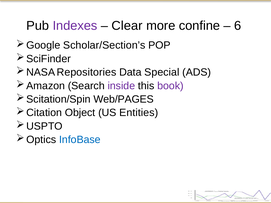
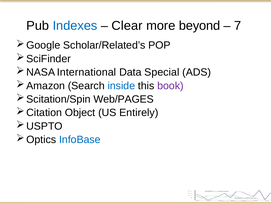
Indexes colour: purple -> blue
confine: confine -> beyond
6: 6 -> 7
Scholar/Section’s: Scholar/Section’s -> Scholar/Related’s
Repositories: Repositories -> International
inside colour: purple -> blue
Entities: Entities -> Entirely
